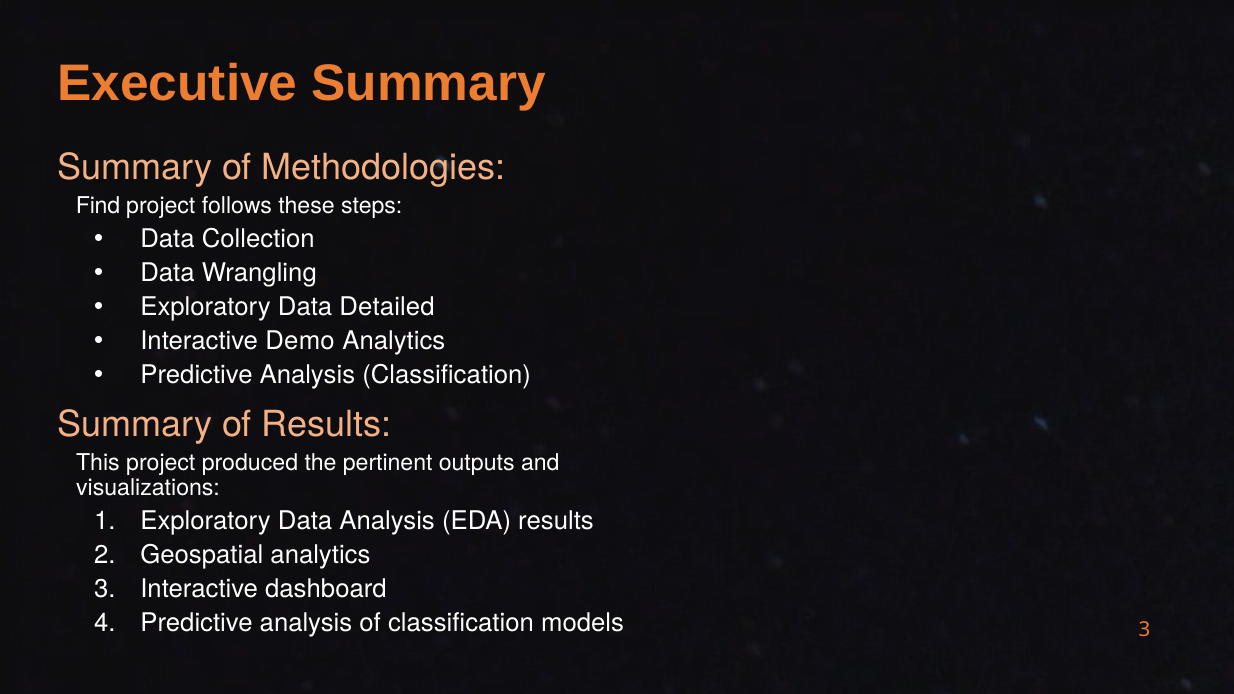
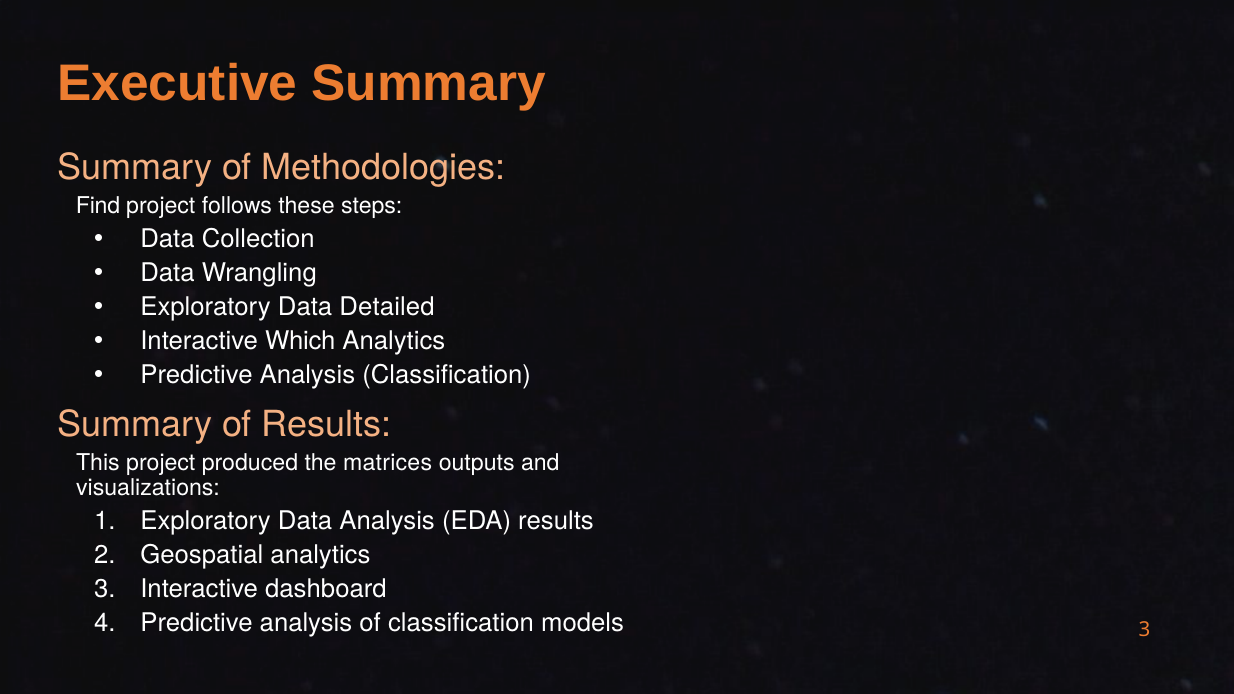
Demo: Demo -> Which
pertinent: pertinent -> matrices
